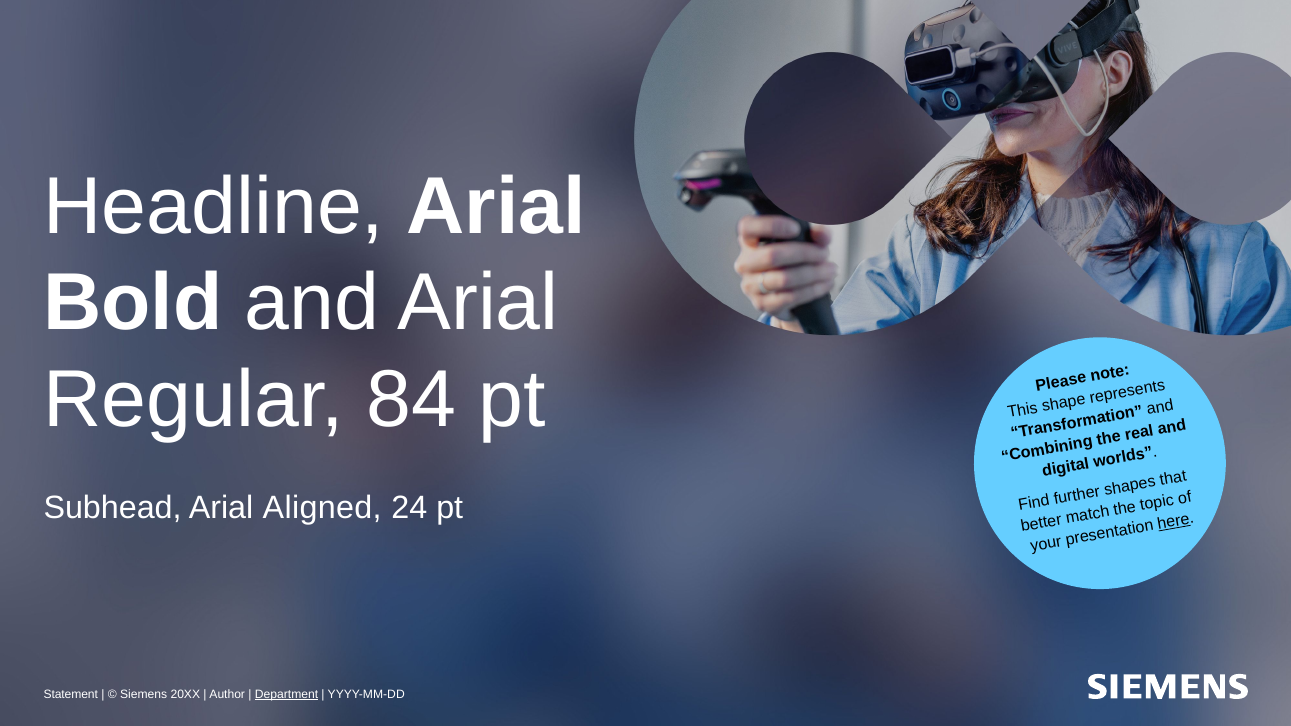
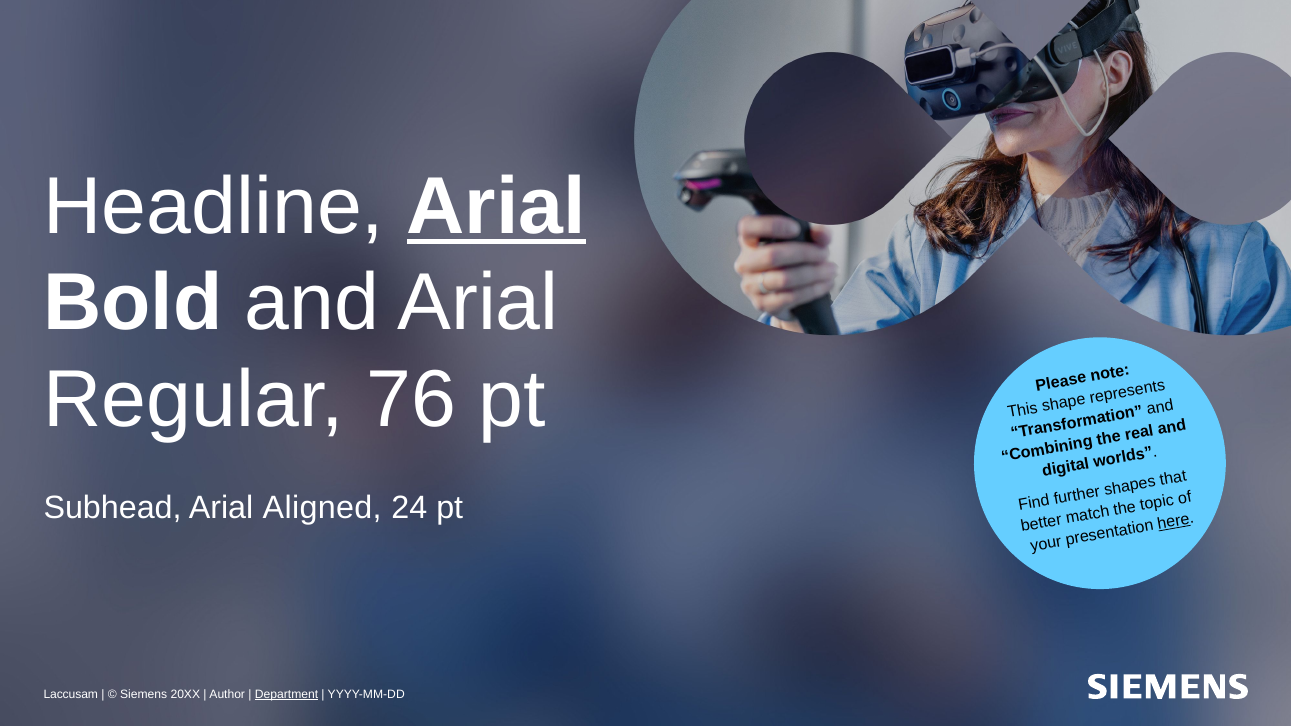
Arial at (496, 207) underline: none -> present
84: 84 -> 76
Statement: Statement -> Laccusam
